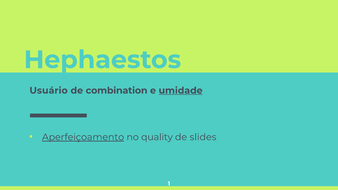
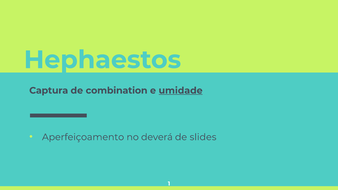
Usuário: Usuário -> Captura
Aperfeiçoamento underline: present -> none
quality: quality -> deverá
